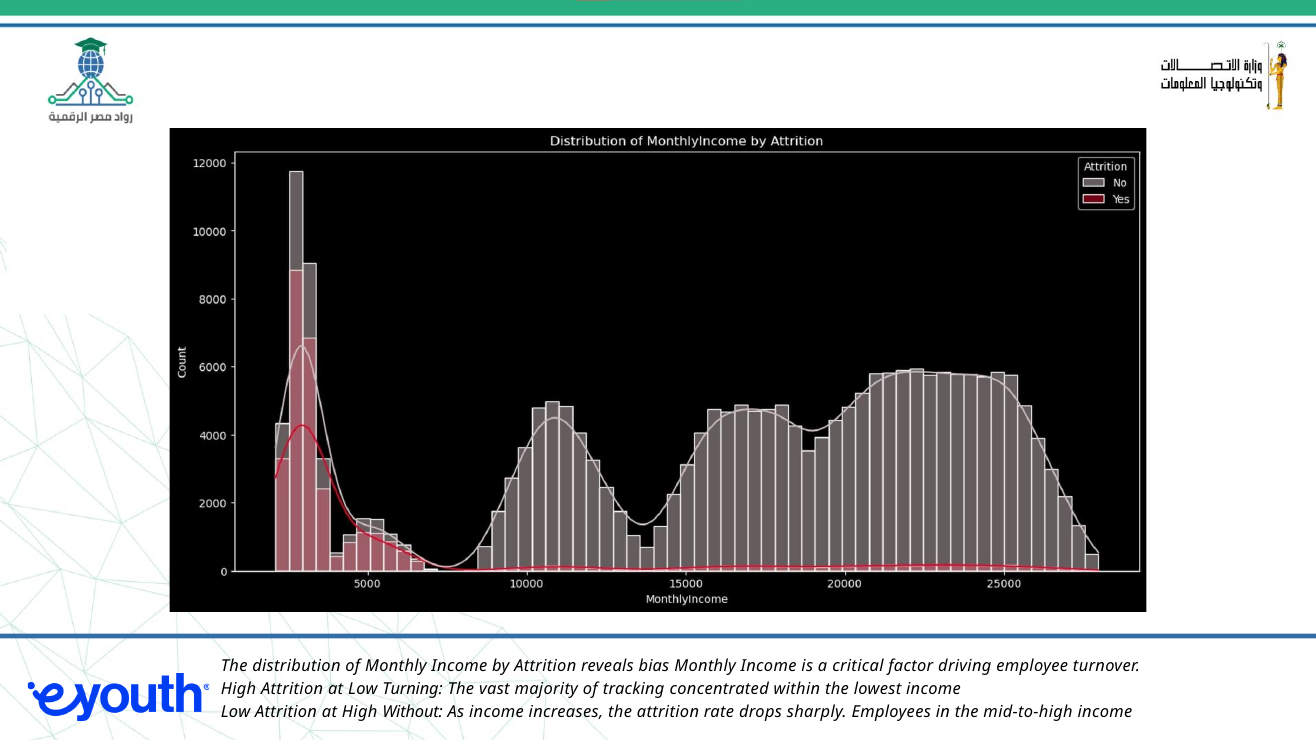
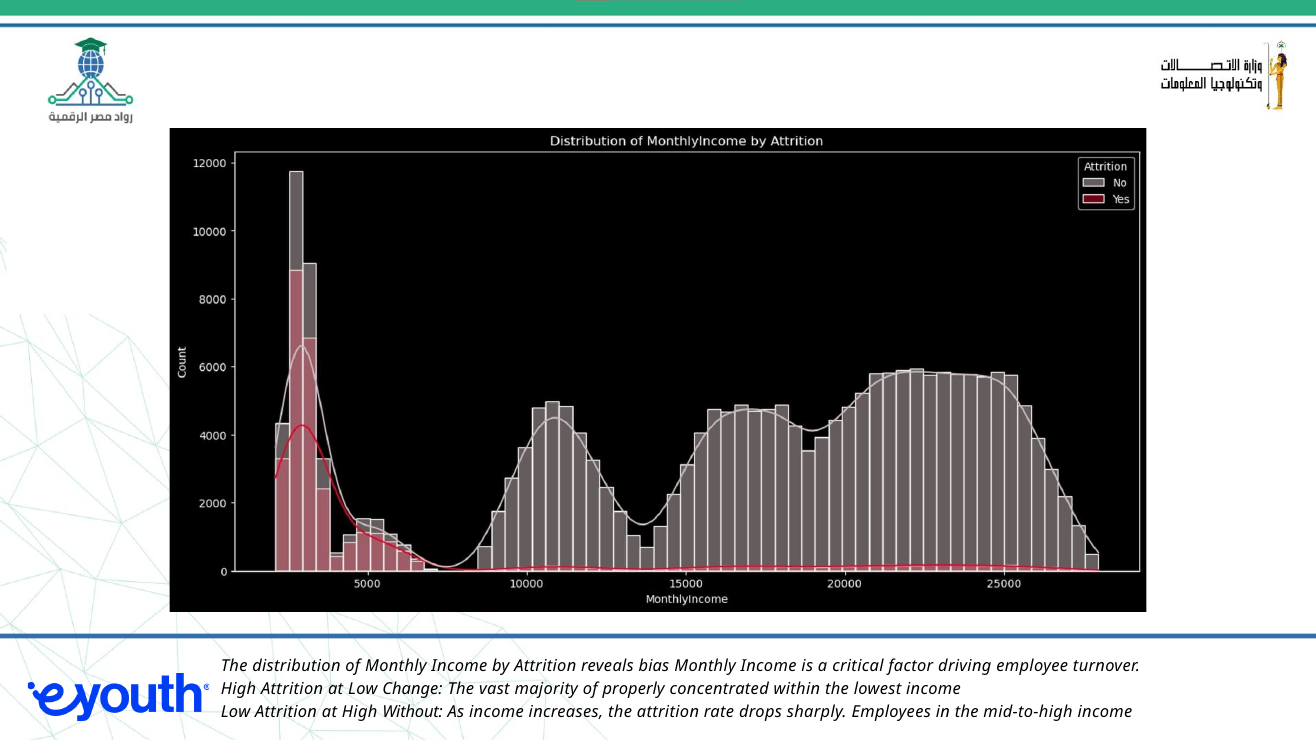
Turning: Turning -> Change
tracking: tracking -> properly
